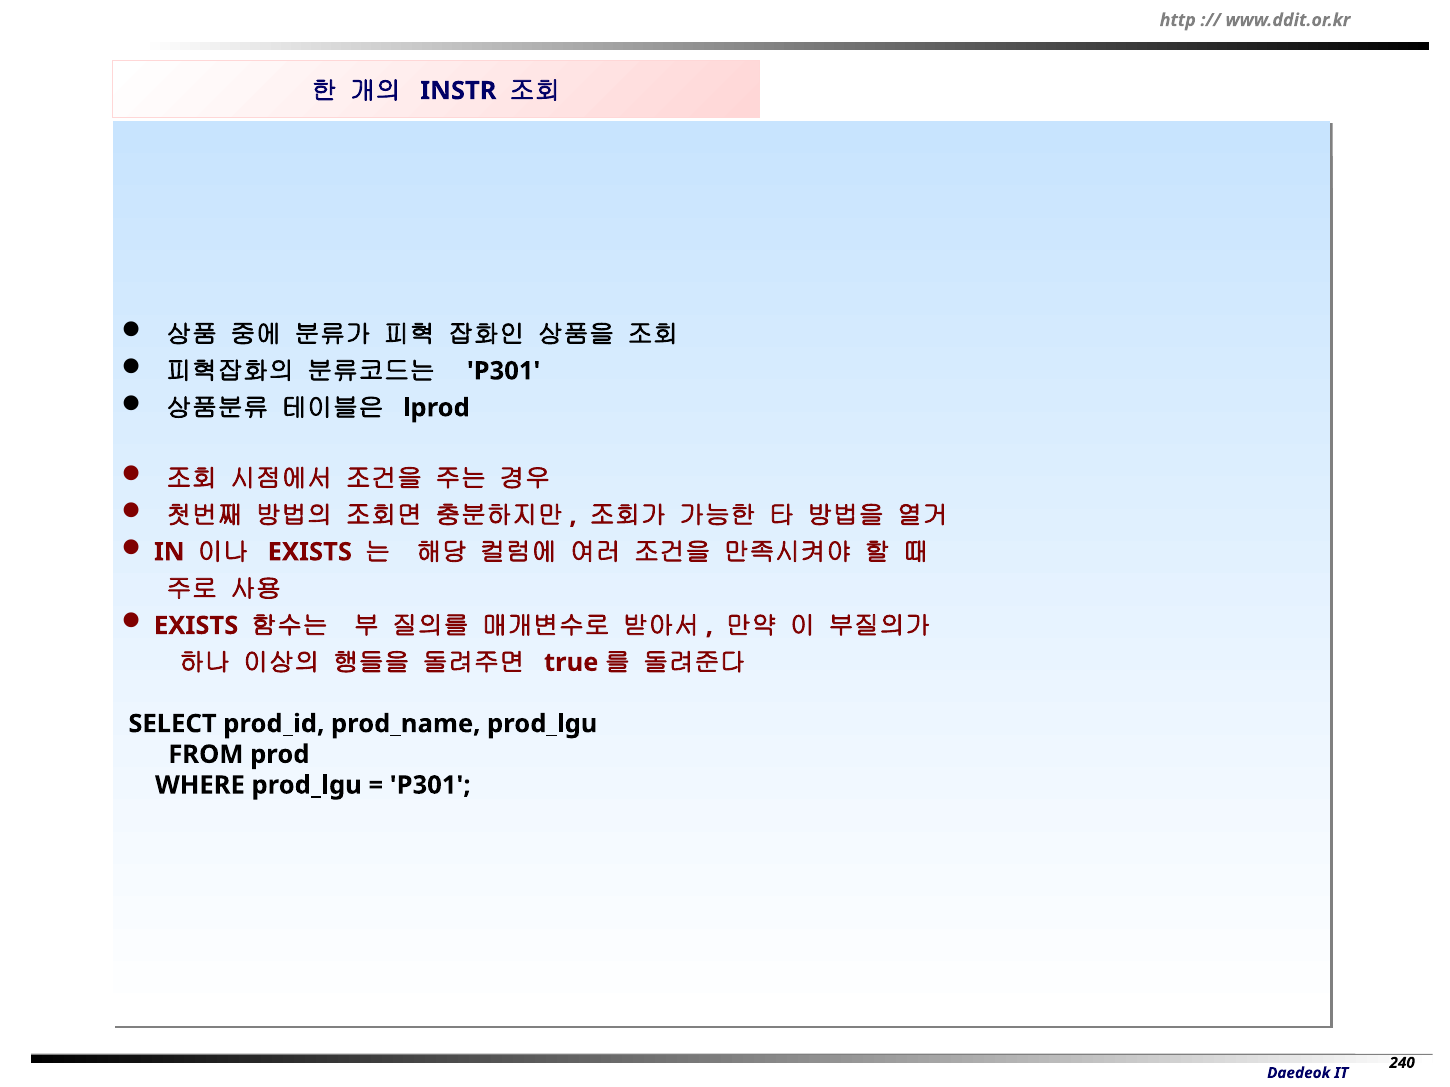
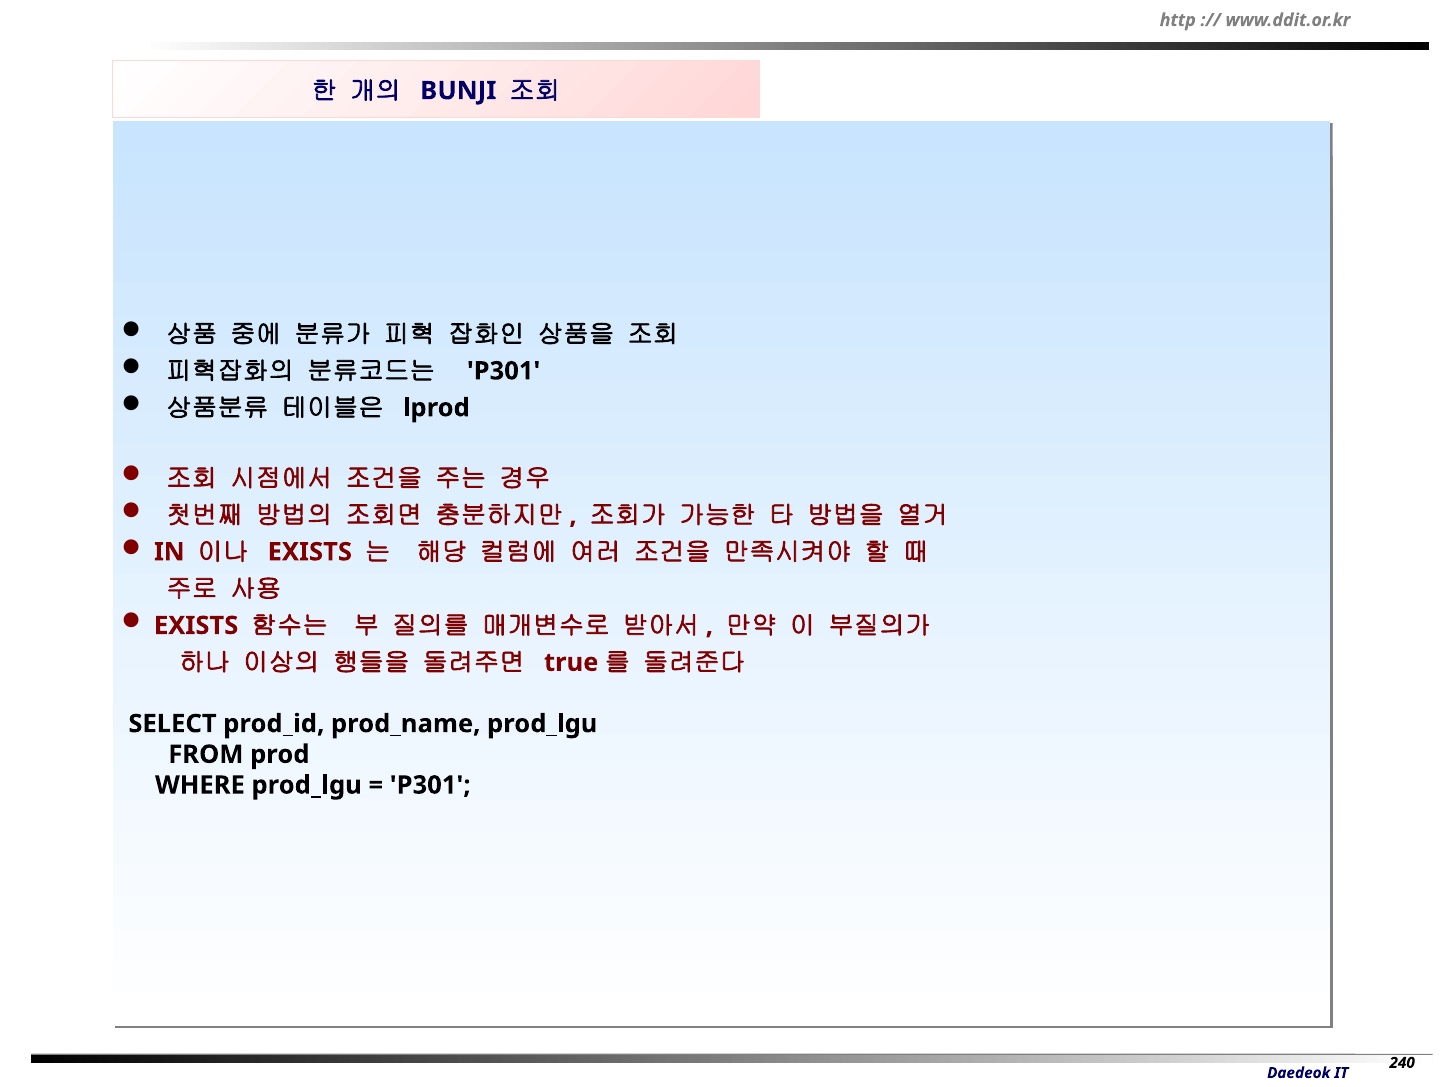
INSTR: INSTR -> BUNJI
